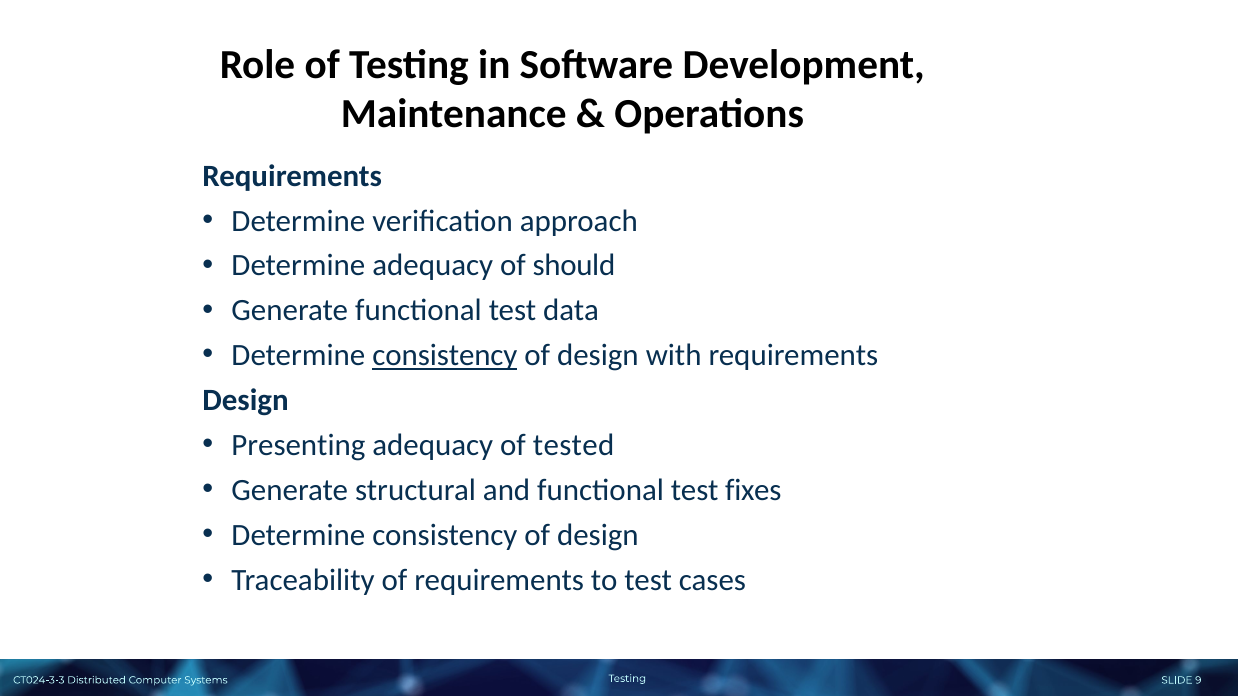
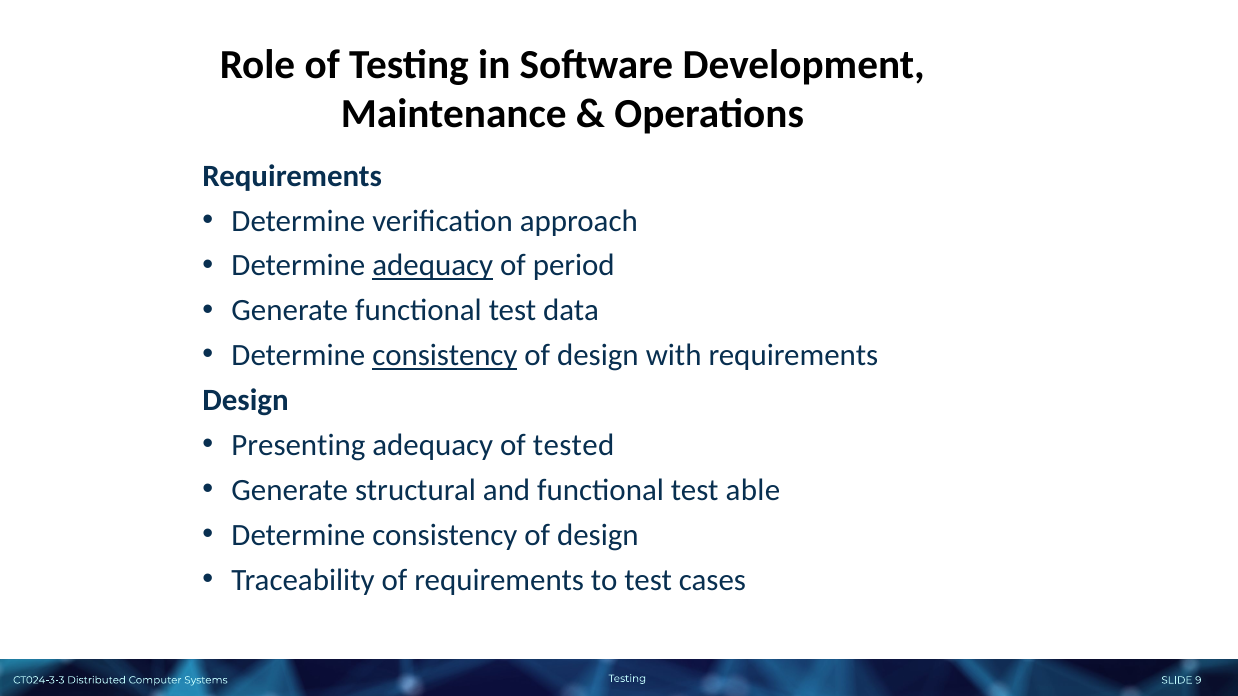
adequacy at (433, 266) underline: none -> present
should: should -> period
fixes: fixes -> able
